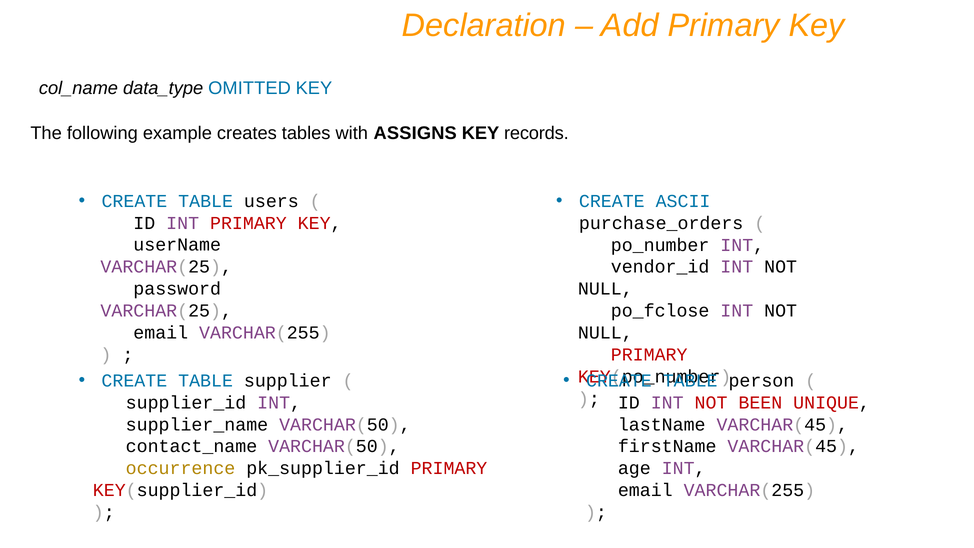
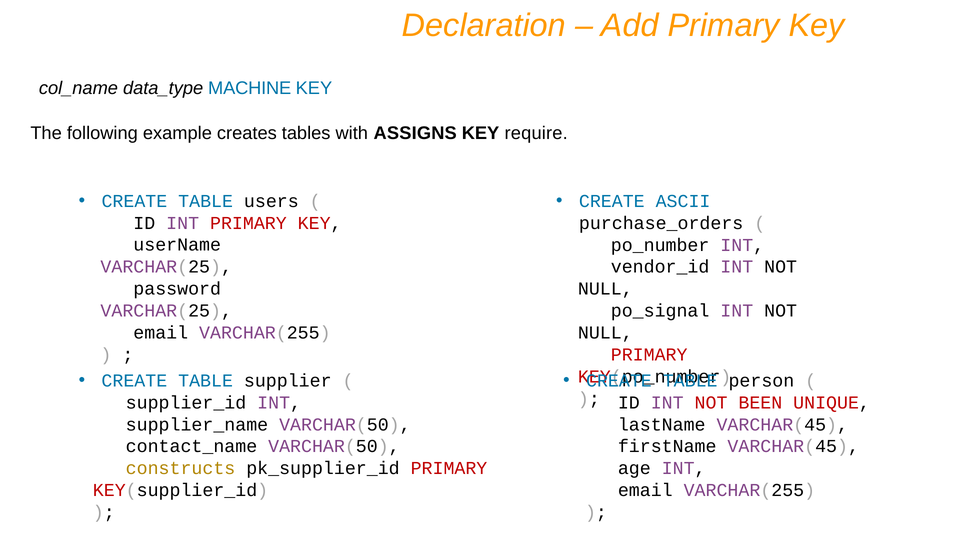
OMITTED: OMITTED -> MACHINE
records: records -> require
po_fclose: po_fclose -> po_signal
occurrence: occurrence -> constructs
